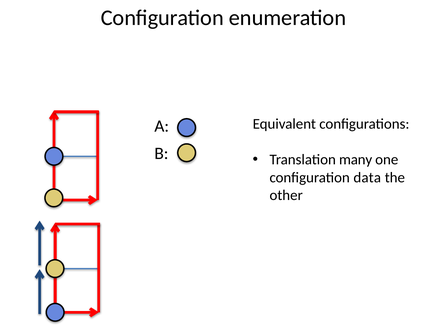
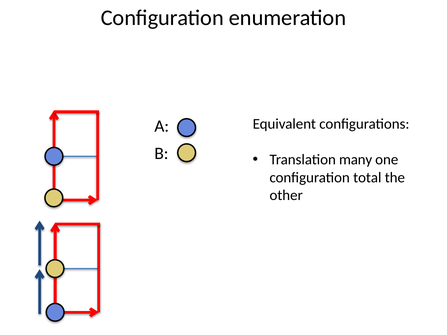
data: data -> total
